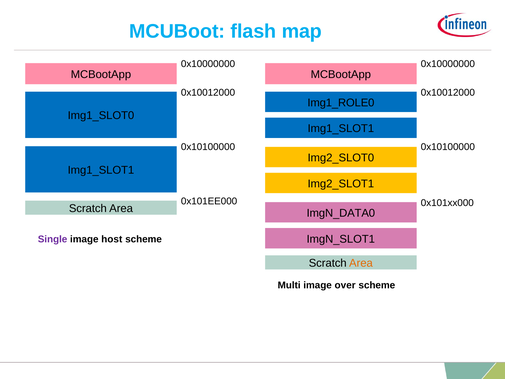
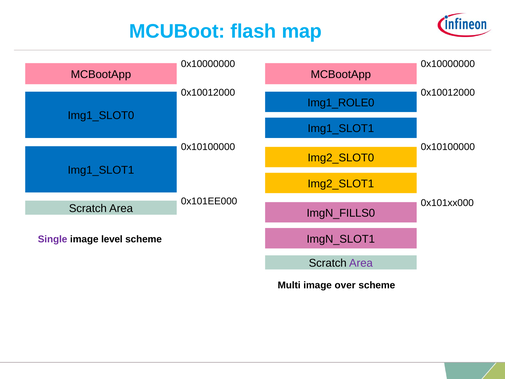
ImgN_DATA0: ImgN_DATA0 -> ImgN_FILLS0
host: host -> level
Area at (361, 263) colour: orange -> purple
